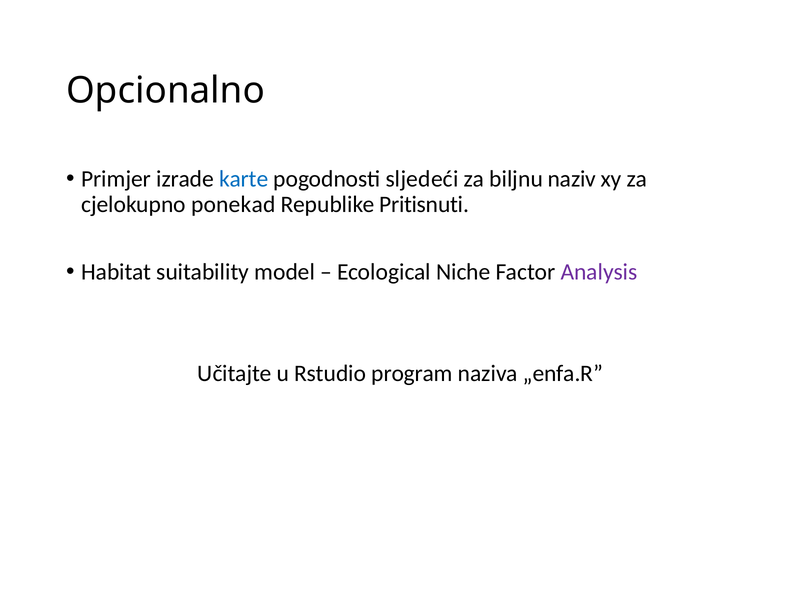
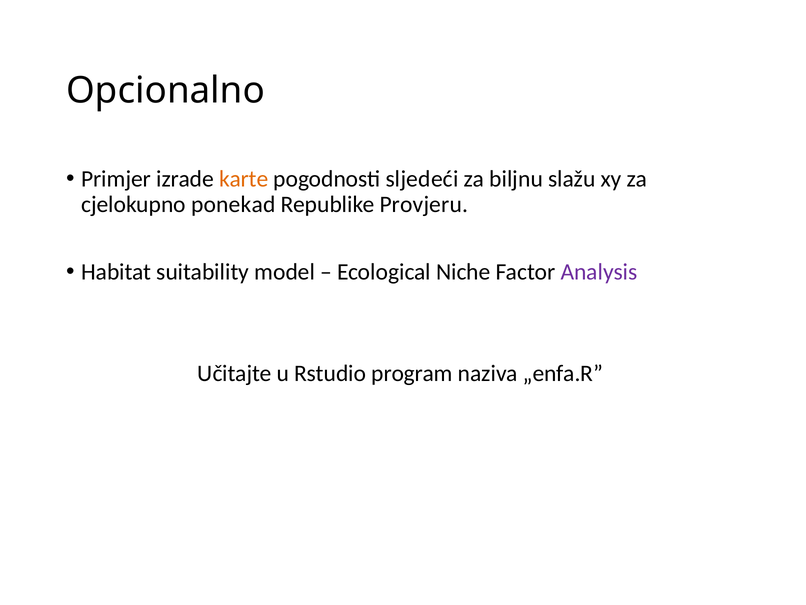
karte colour: blue -> orange
naziv: naziv -> slažu
Pritisnuti: Pritisnuti -> Provjeru
